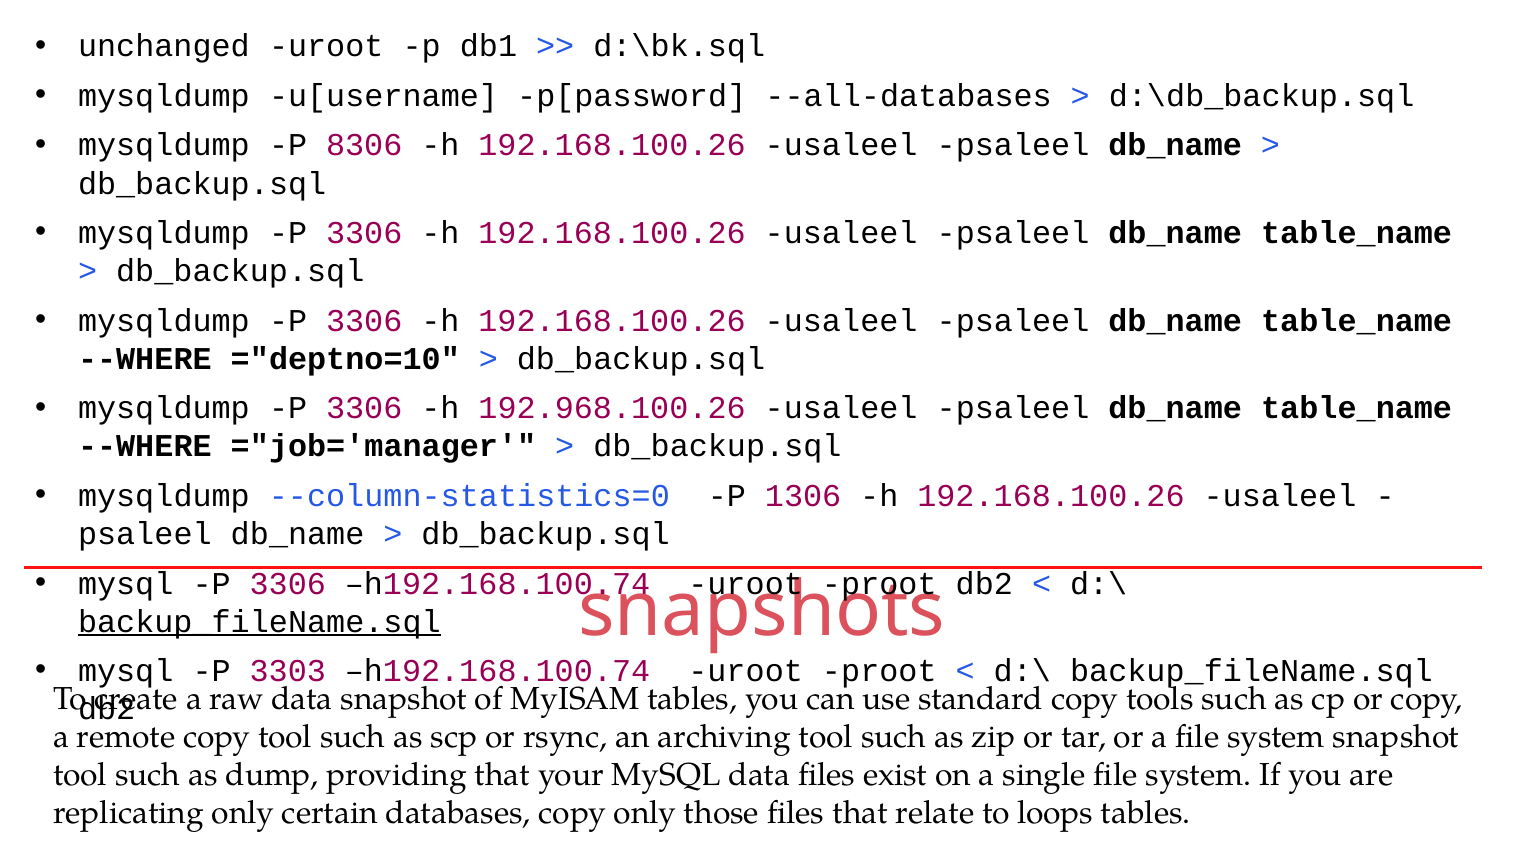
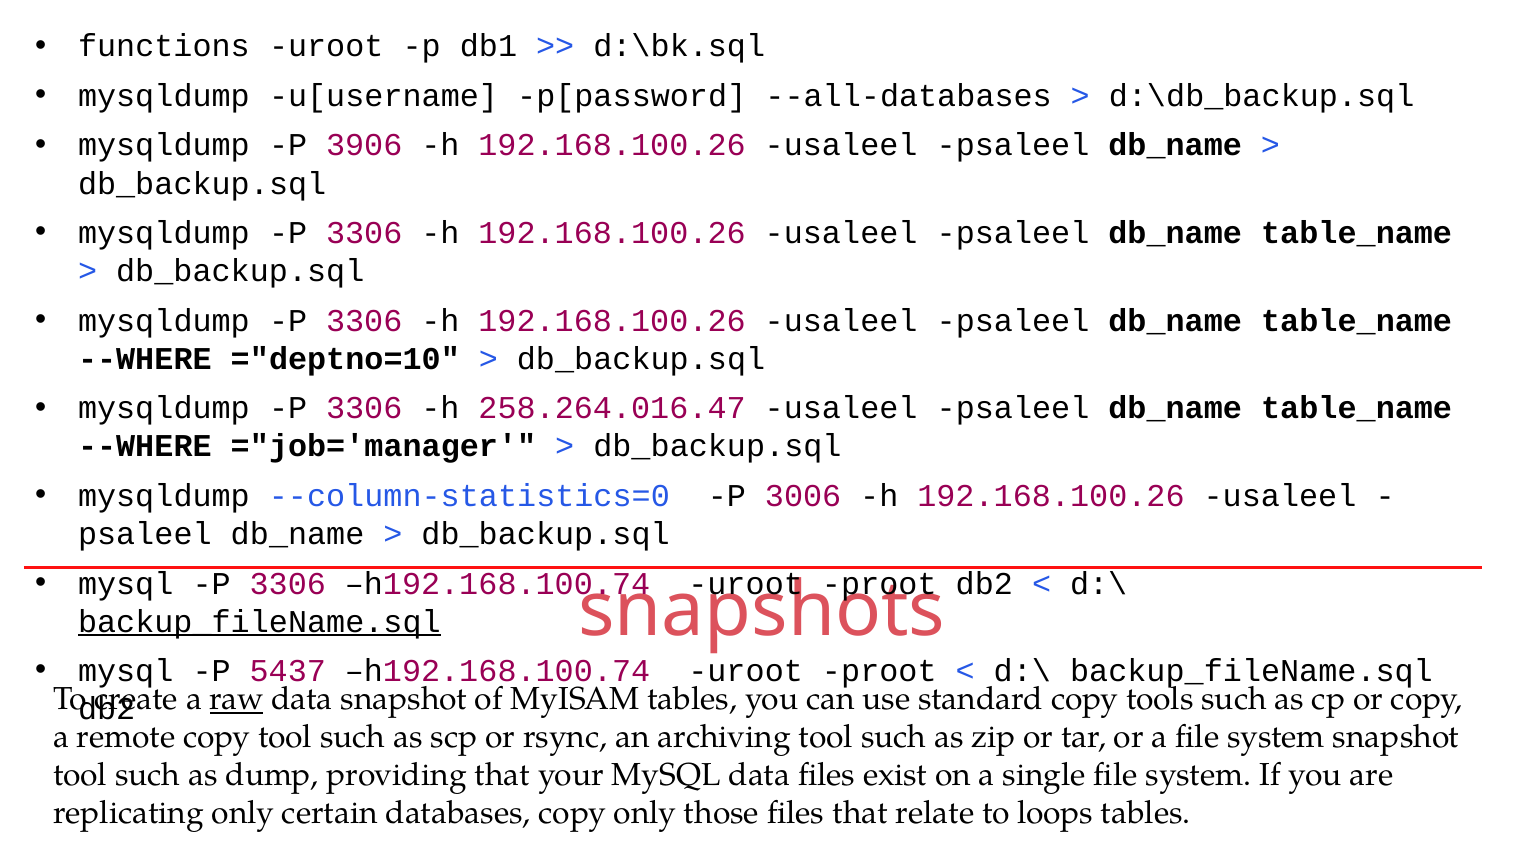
unchanged: unchanged -> functions
8306: 8306 -> 3906
192.968.100.26: 192.968.100.26 -> 258.264.016.47
1306: 1306 -> 3006
3303: 3303 -> 5437
raw underline: none -> present
